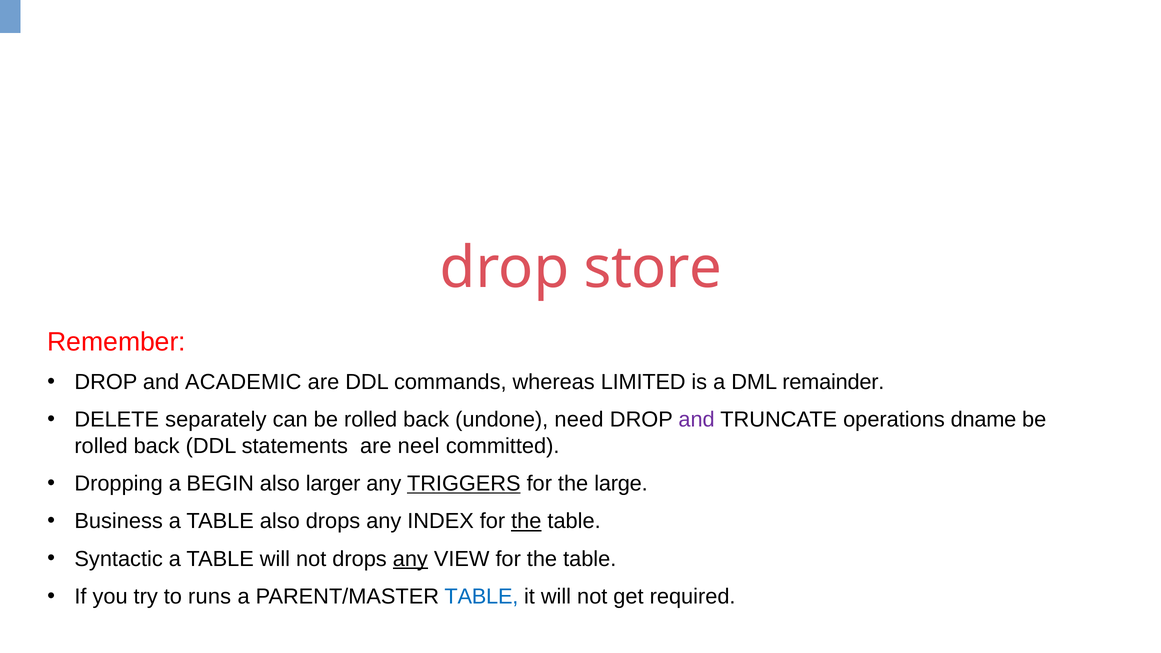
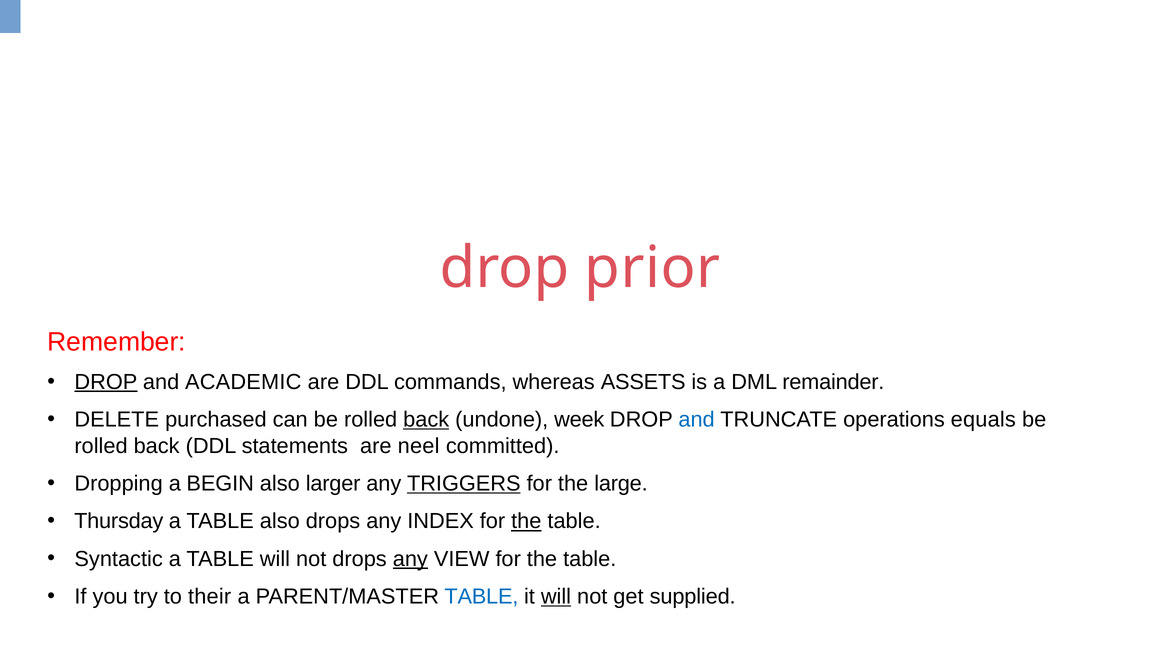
store: store -> prior
DROP at (106, 382) underline: none -> present
LIMITED: LIMITED -> ASSETS
separately: separately -> purchased
back at (426, 420) underline: none -> present
need: need -> week
and at (697, 420) colour: purple -> blue
dname: dname -> equals
Business: Business -> Thursday
runs: runs -> their
will at (556, 597) underline: none -> present
required: required -> supplied
